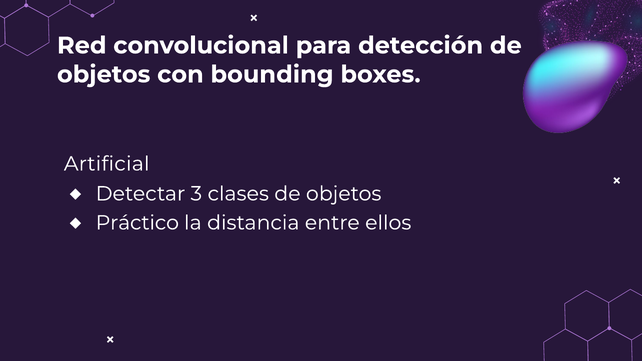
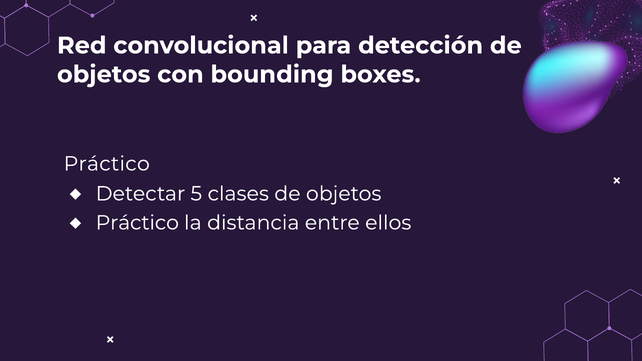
Artificial at (107, 164): Artificial -> Práctico
3: 3 -> 5
